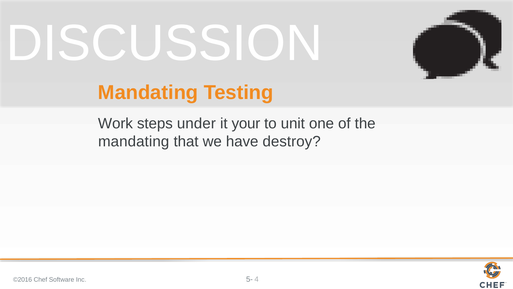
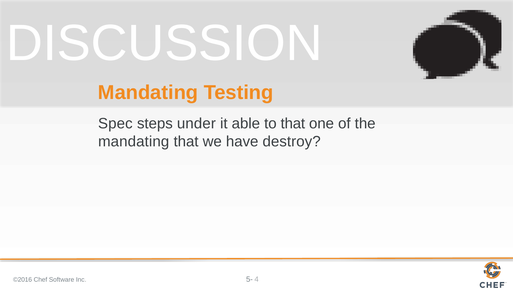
Work: Work -> Spec
your: your -> able
to unit: unit -> that
